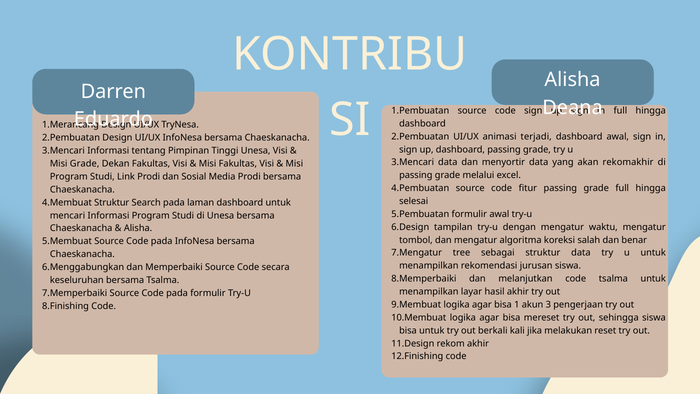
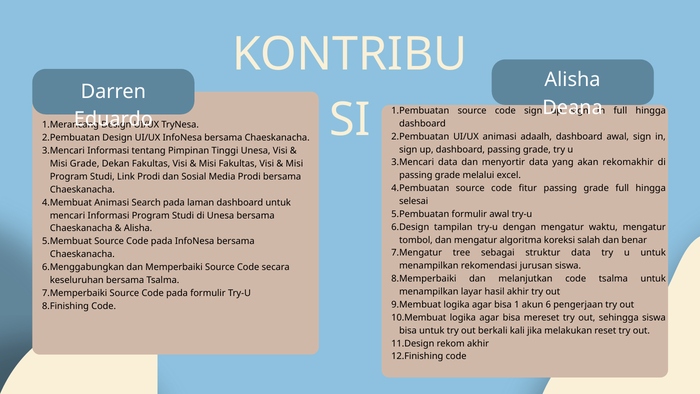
terjadi: terjadi -> adaalh
Struktur at (112, 202): Struktur -> Animasi
3: 3 -> 6
